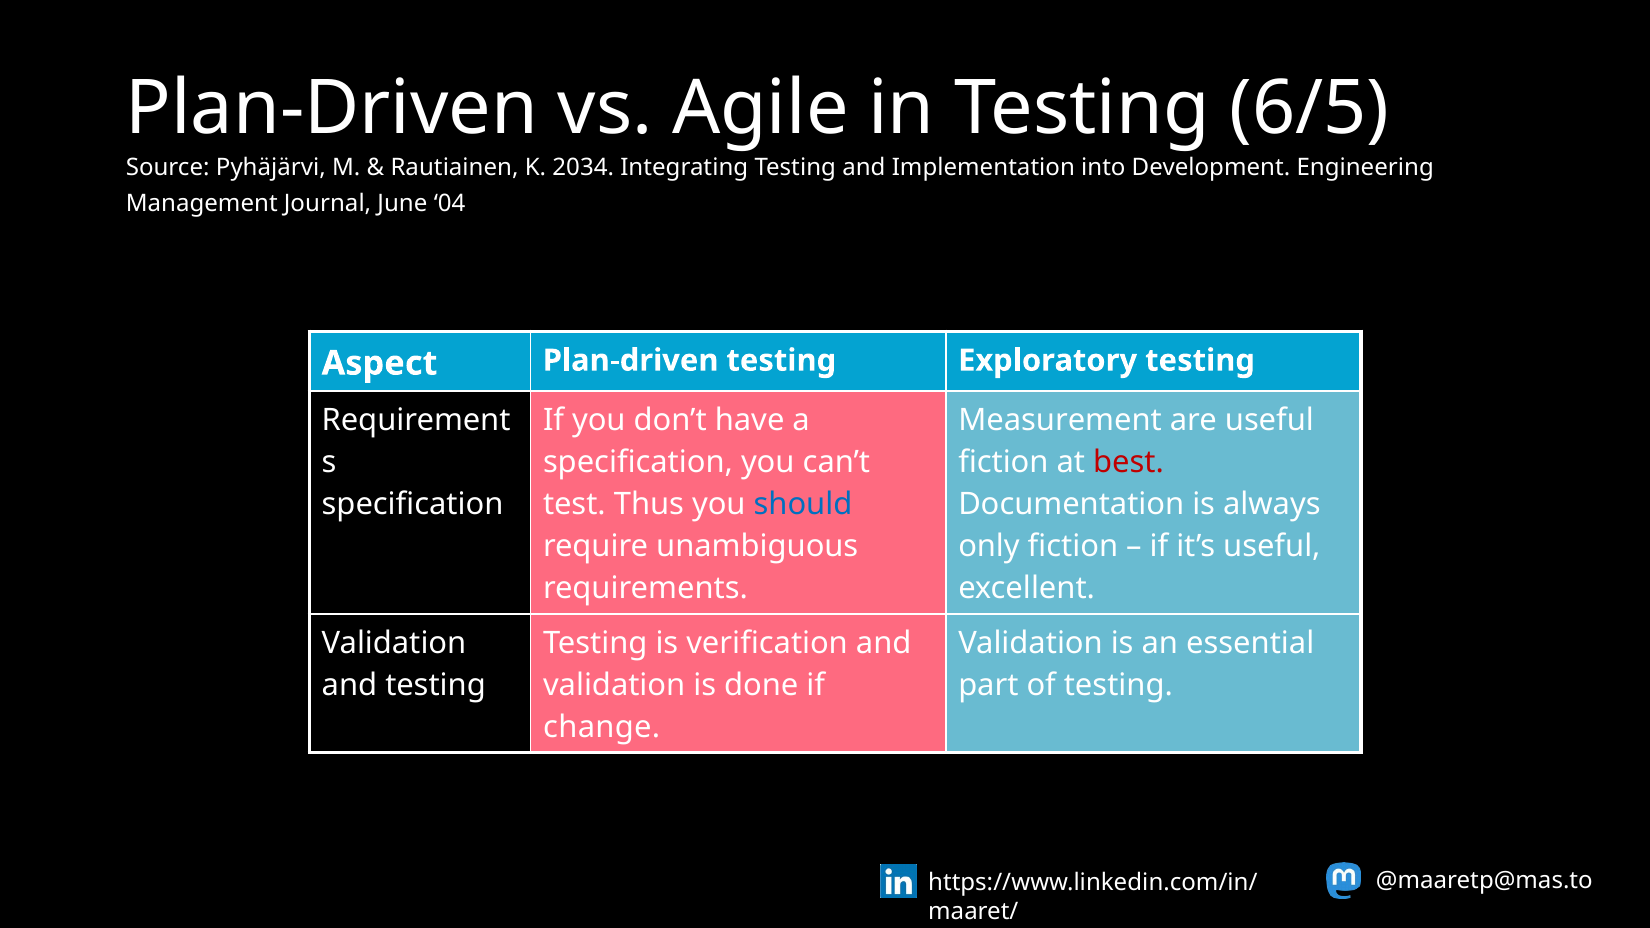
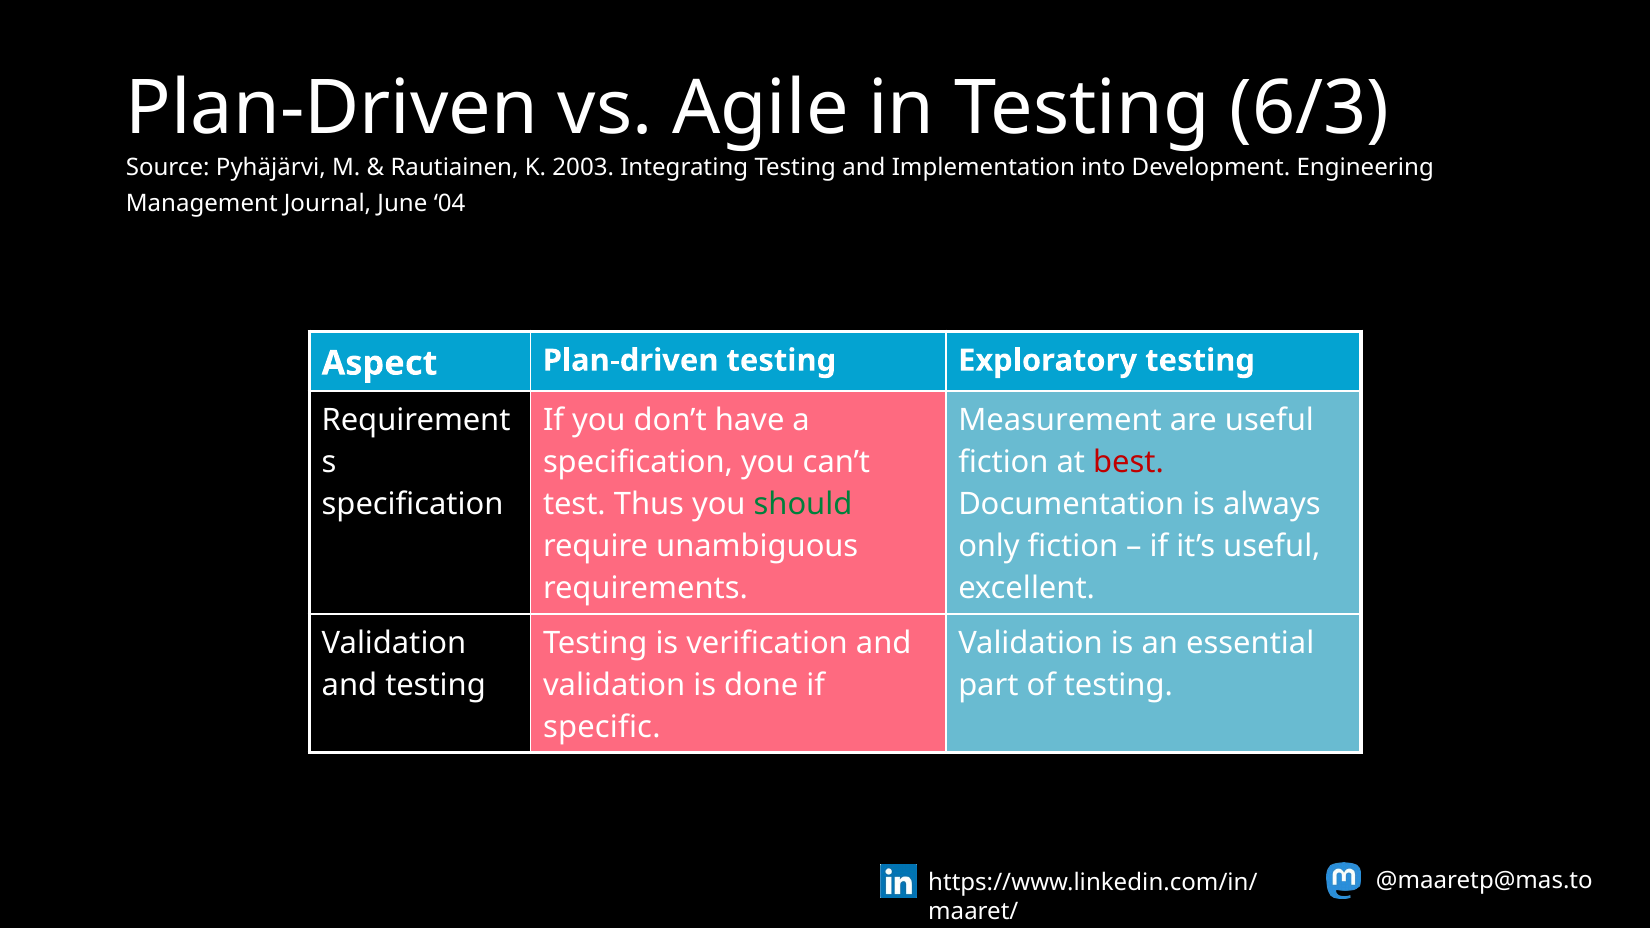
6/5: 6/5 -> 6/3
2034: 2034 -> 2003
should colour: blue -> green
change: change -> specific
